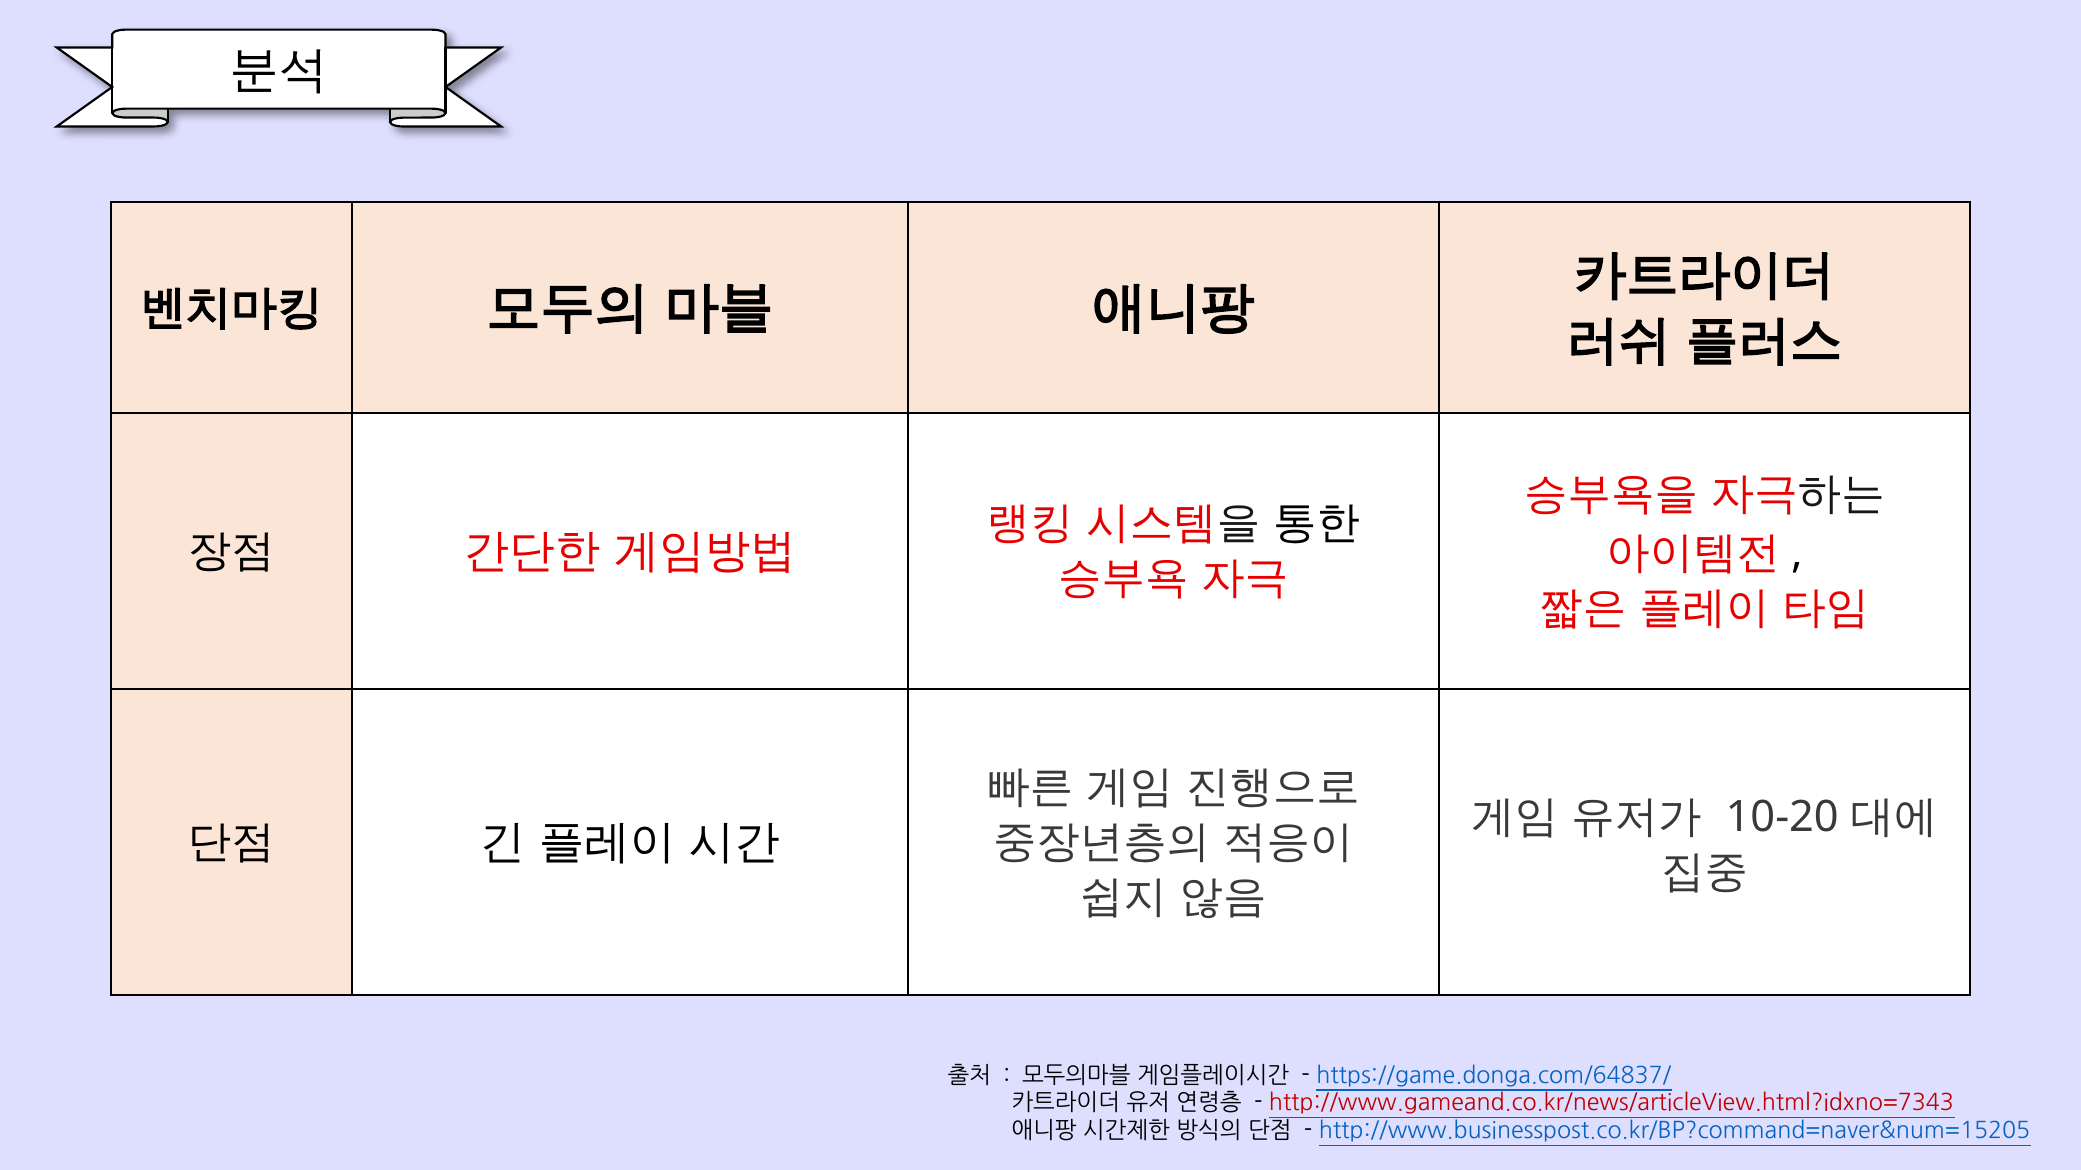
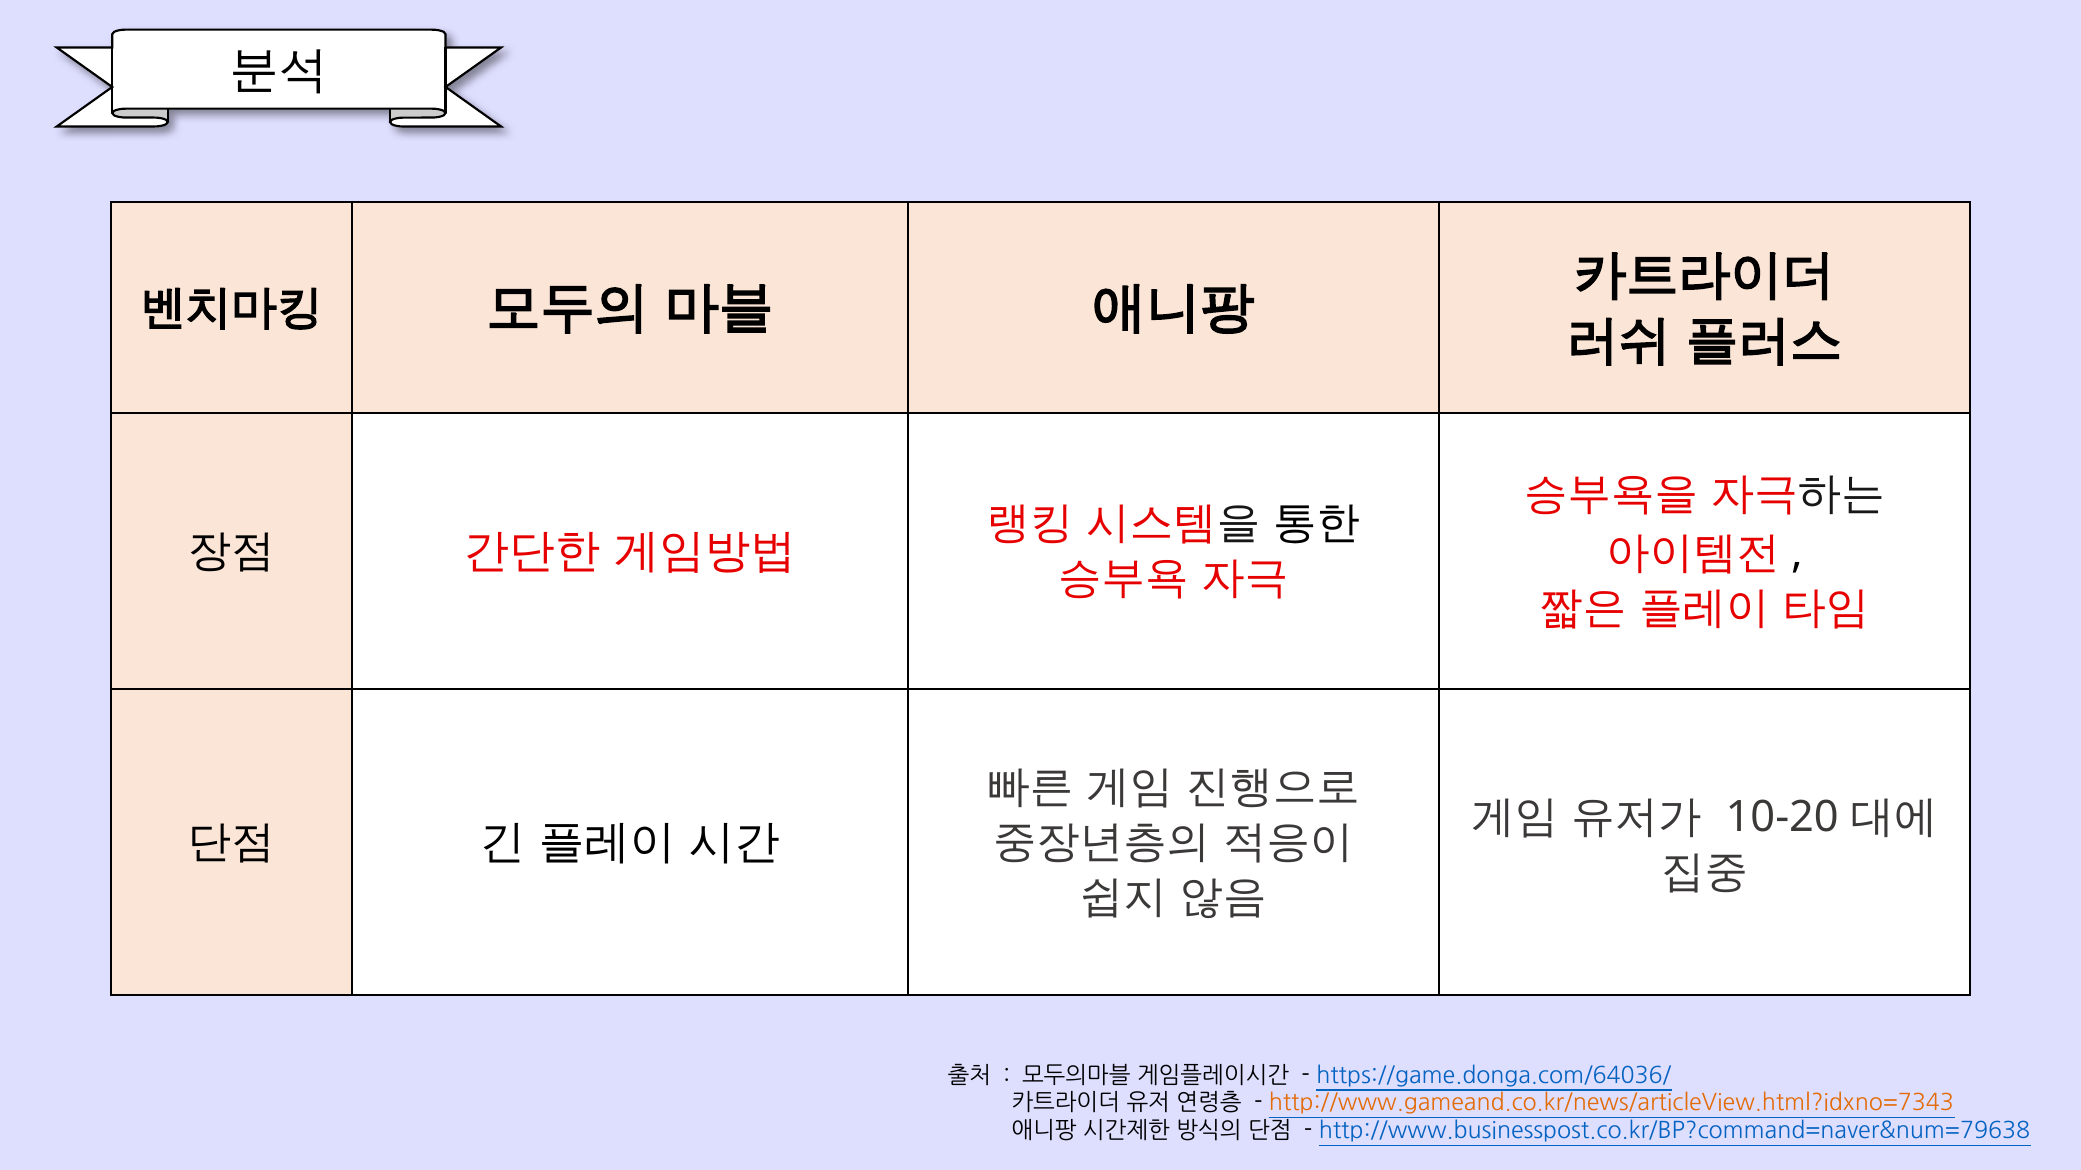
https://game.donga.com/64837/: https://game.donga.com/64837/ -> https://game.donga.com/64036/
http://www.gameand.co.kr/news/articleView.html?idxno=7343 colour: red -> orange
http://www.businesspost.co.kr/BP?command=naver&num=15205: http://www.businesspost.co.kr/BP?command=naver&num=15205 -> http://www.businesspost.co.kr/BP?command=naver&num=79638
